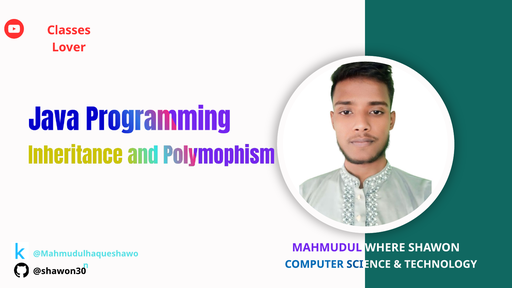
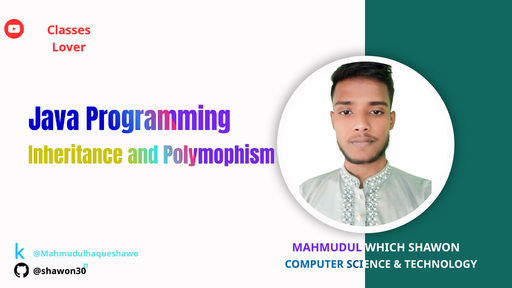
WHERE: WHERE -> WHICH
